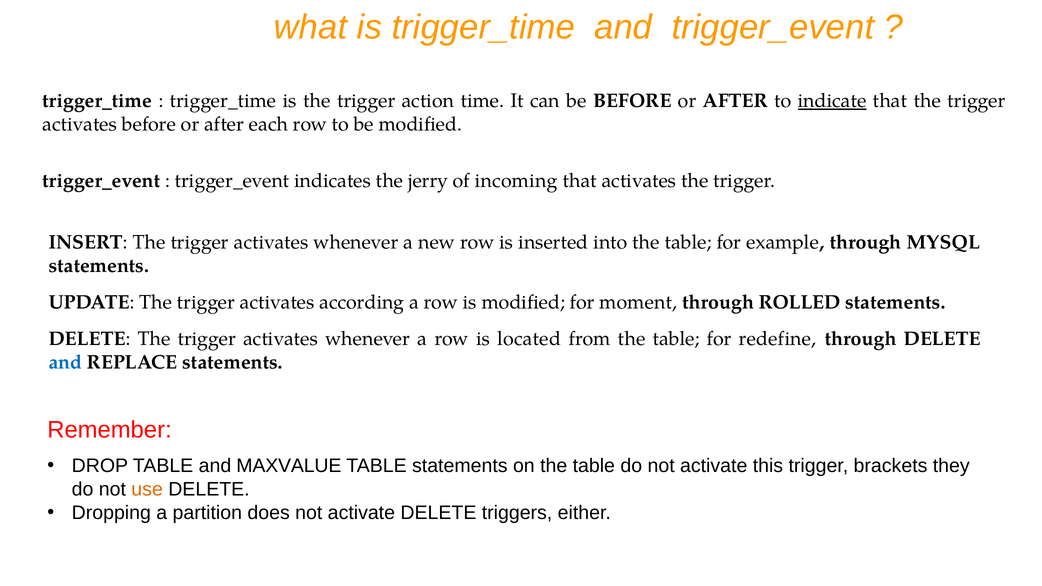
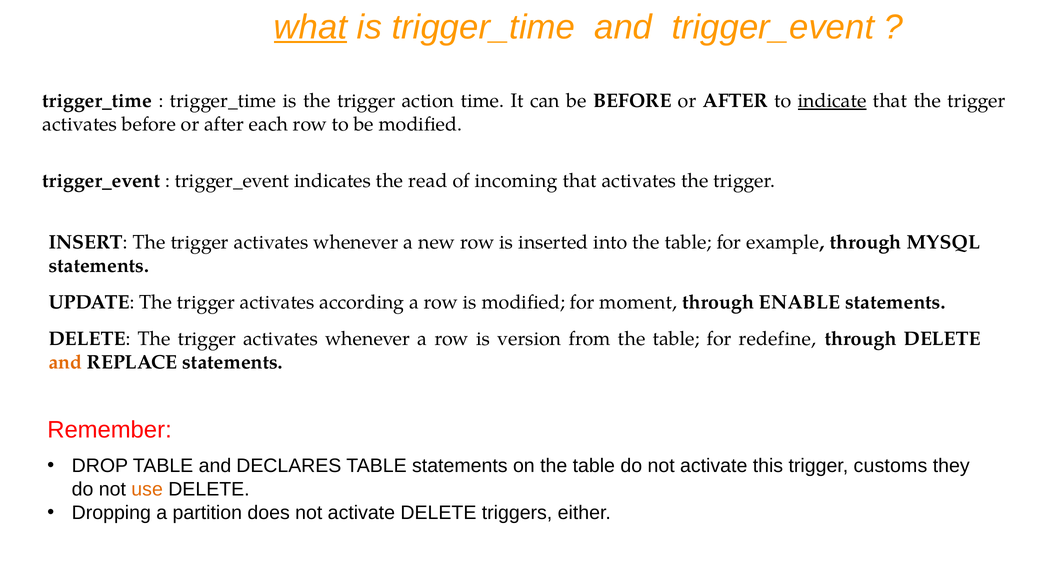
what underline: none -> present
jerry: jerry -> read
ROLLED: ROLLED -> ENABLE
located: located -> version
and at (65, 362) colour: blue -> orange
MAXVALUE: MAXVALUE -> DECLARES
brackets: brackets -> customs
